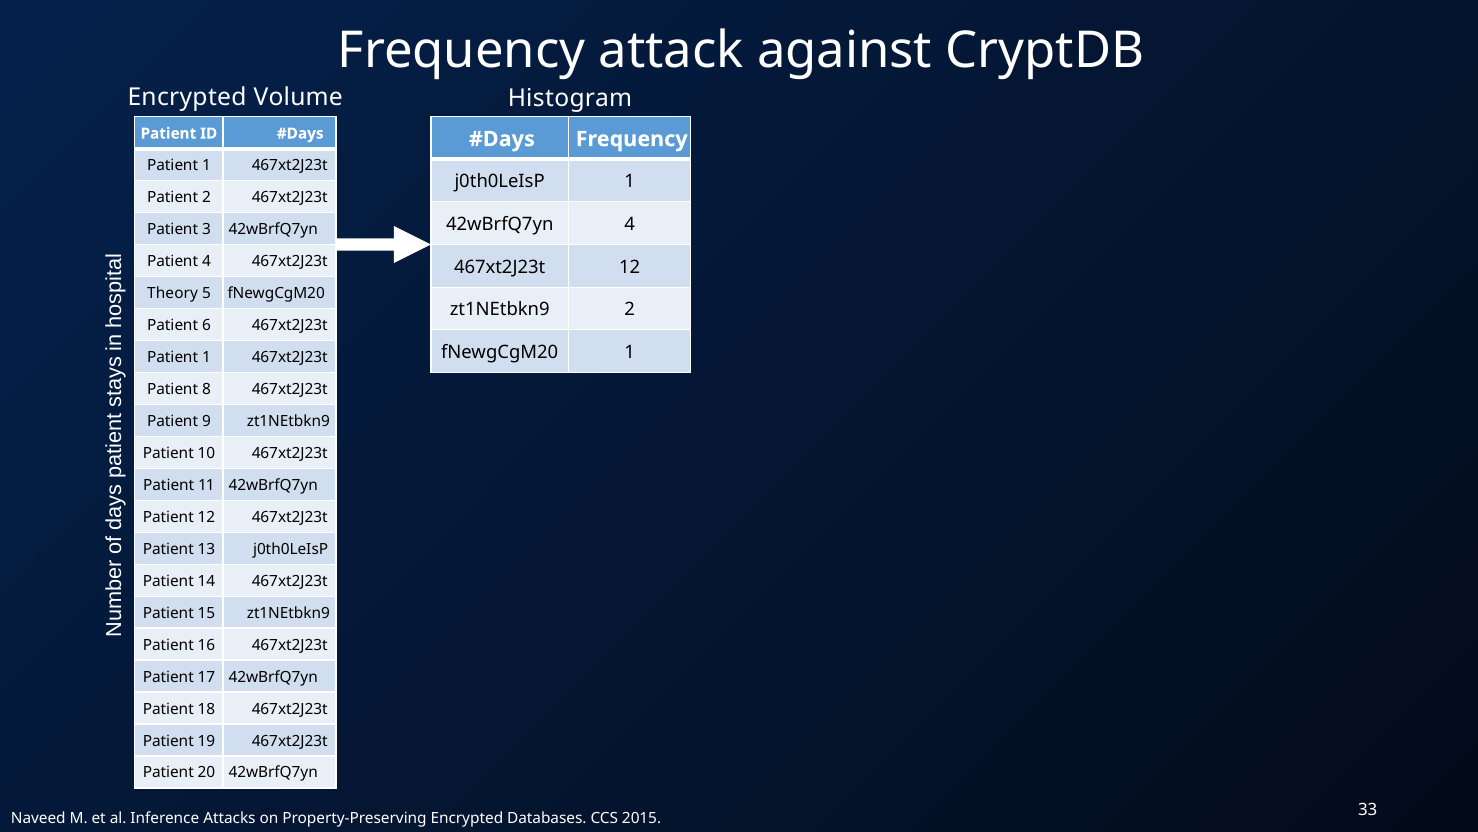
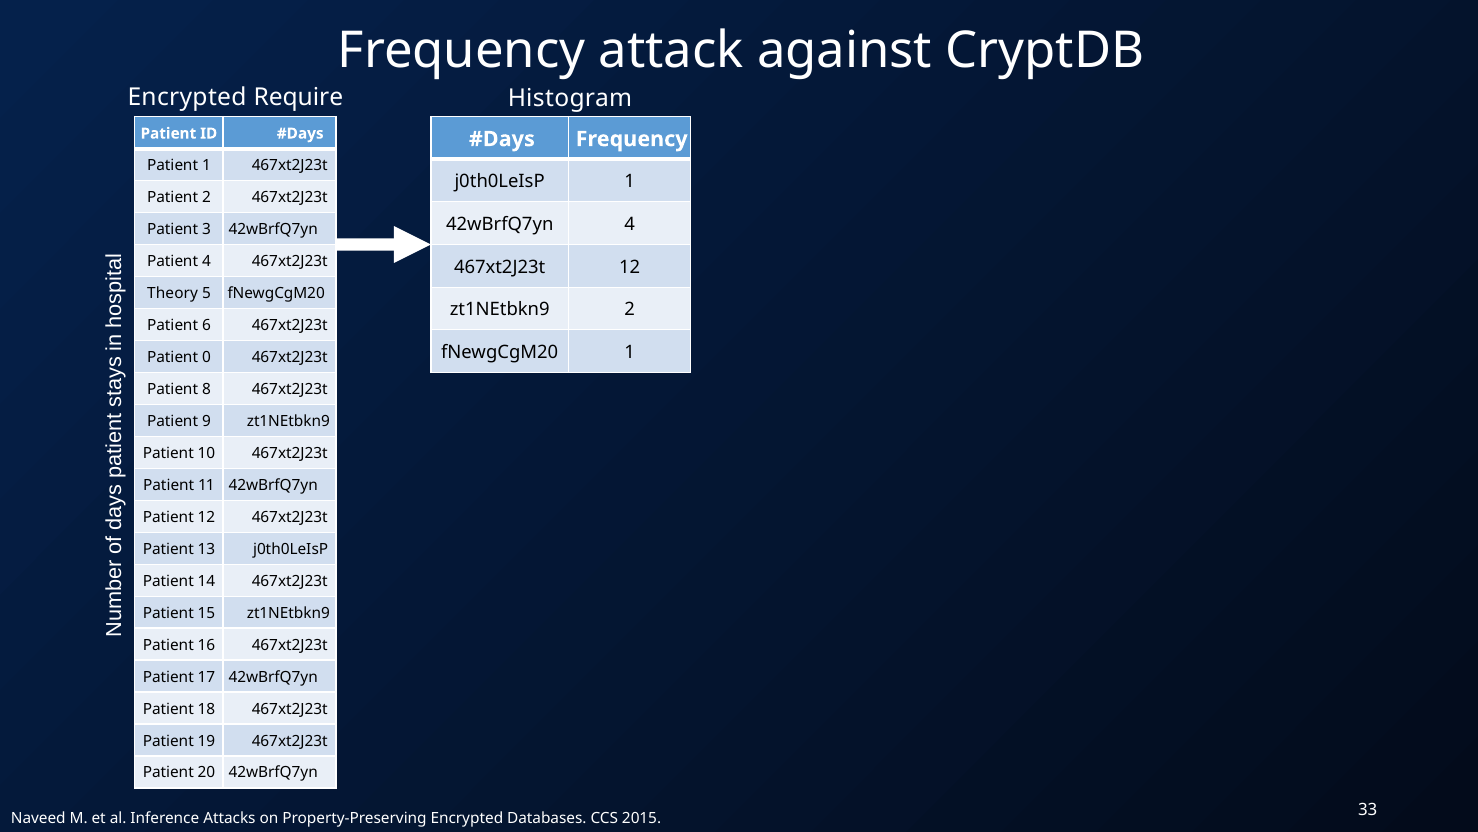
Volume: Volume -> Require
1 at (206, 357): 1 -> 0
